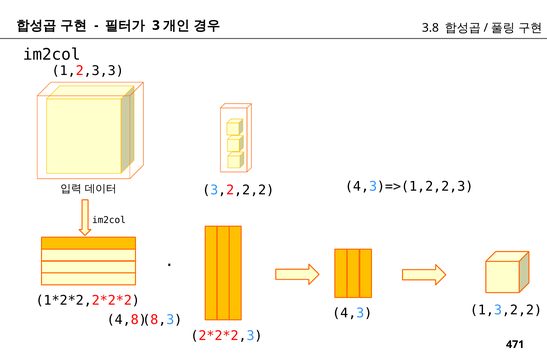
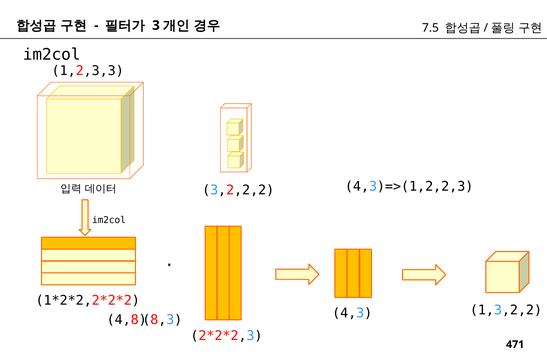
3.8: 3.8 -> 7.5
